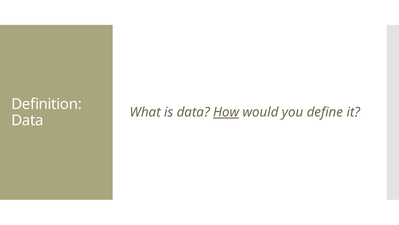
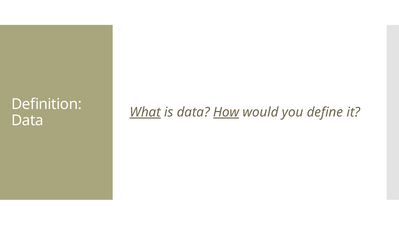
What underline: none -> present
